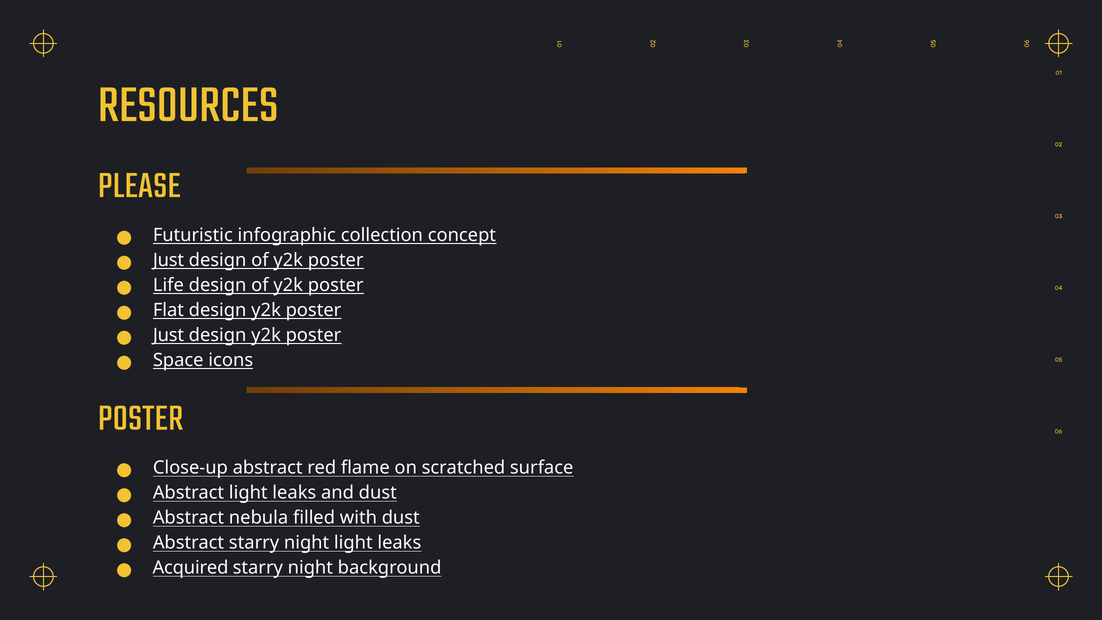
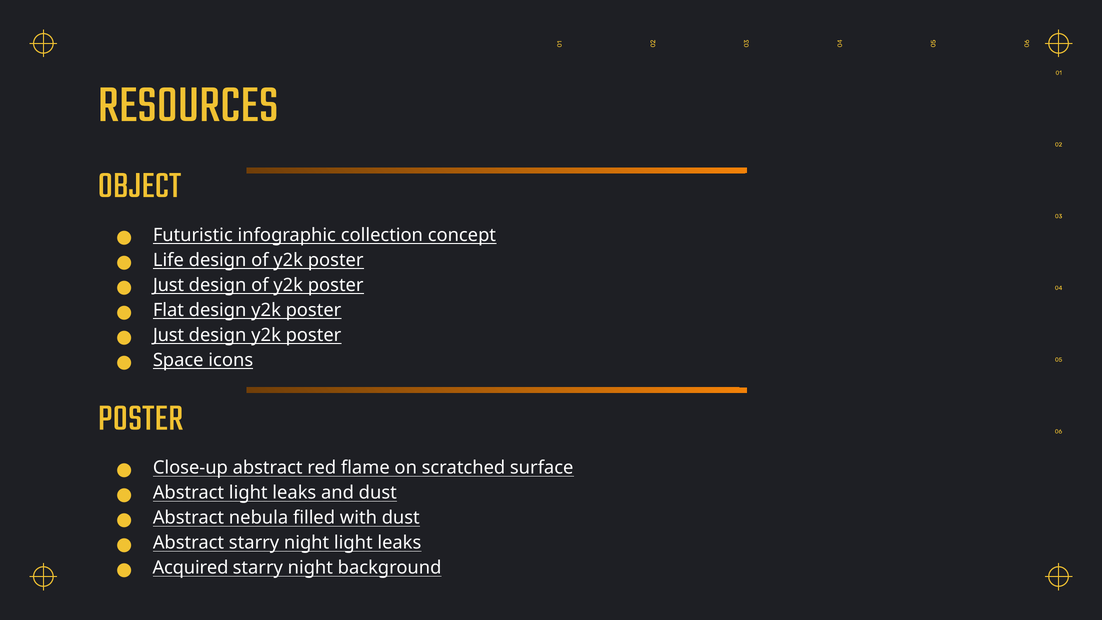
PLEASE: PLEASE -> OBJECT
Just at (168, 260): Just -> Life
Life at (168, 285): Life -> Just
